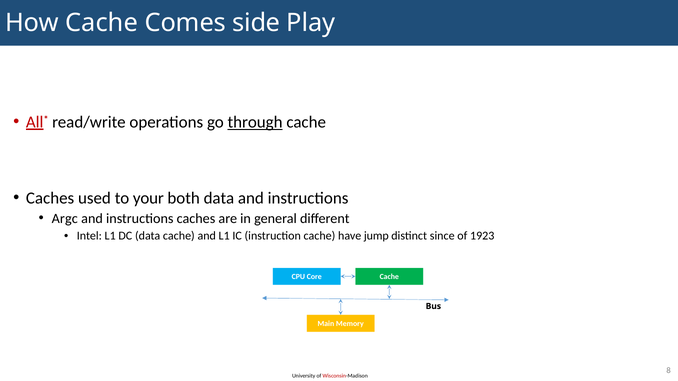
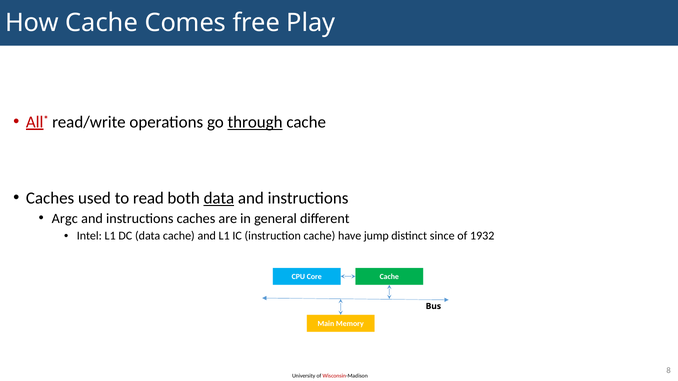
side: side -> free
your: your -> read
data at (219, 198) underline: none -> present
1923: 1923 -> 1932
